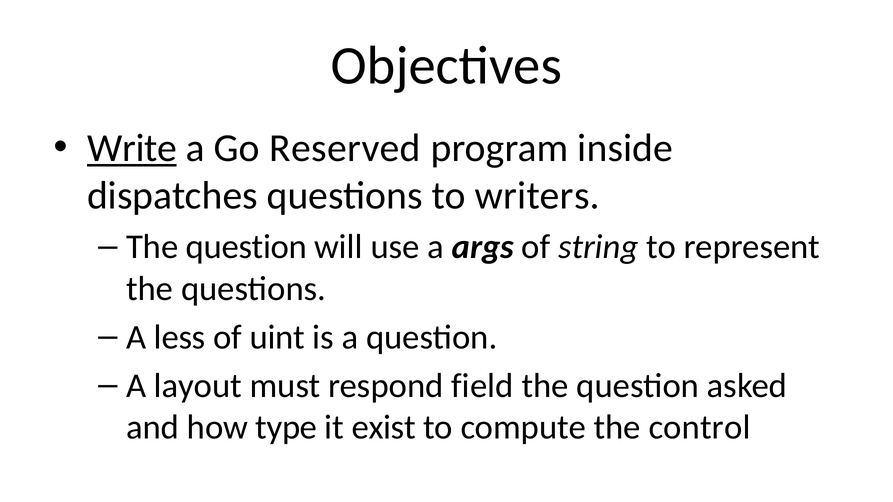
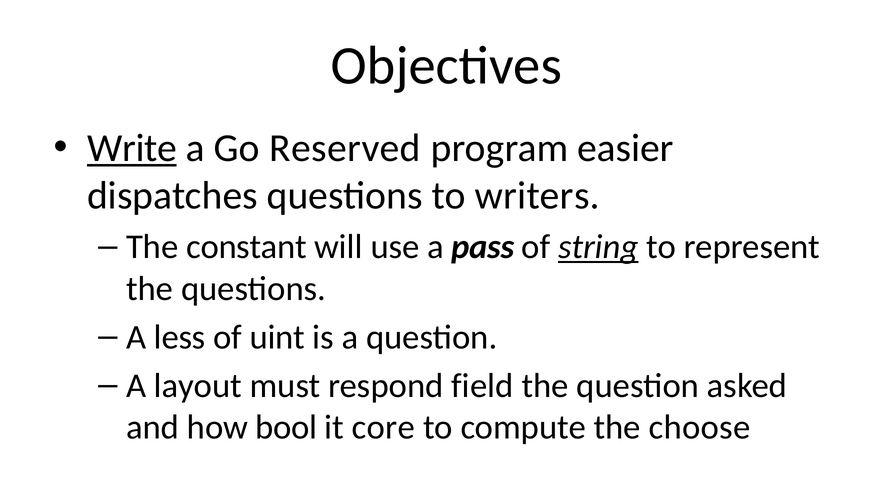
inside: inside -> easier
question at (246, 247): question -> constant
args: args -> pass
string underline: none -> present
type: type -> bool
exist: exist -> core
control: control -> choose
